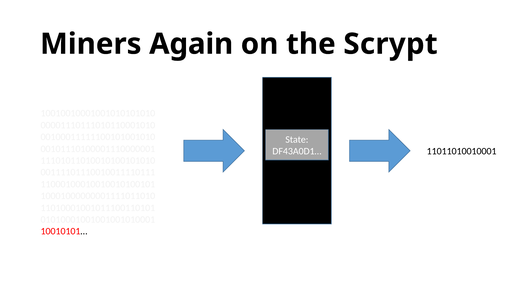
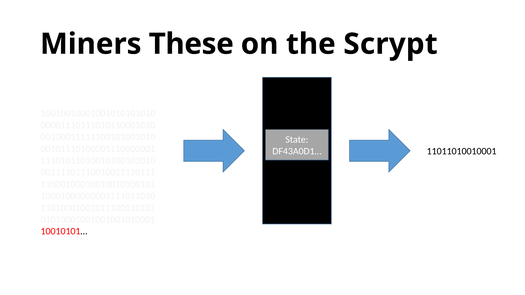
Again: Again -> These
